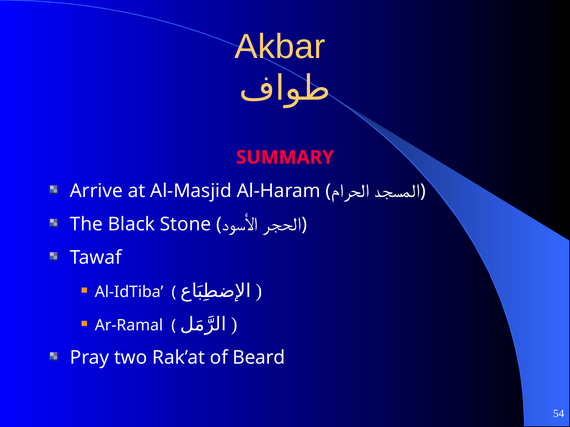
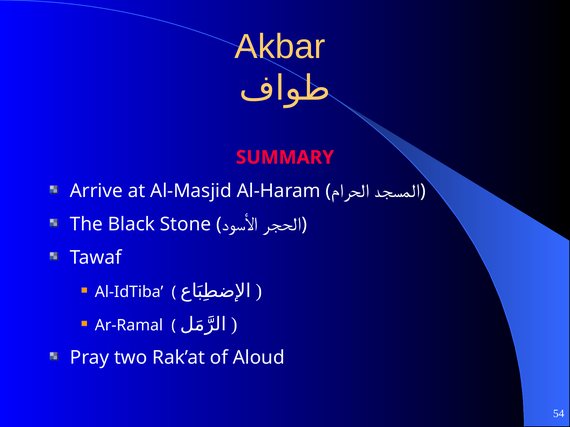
Beard: Beard -> Aloud
